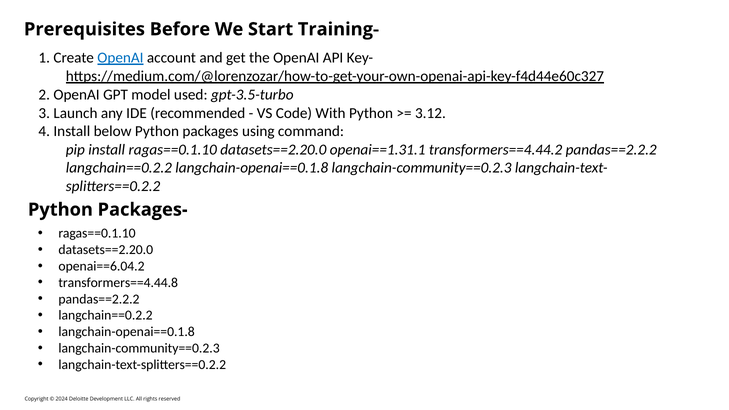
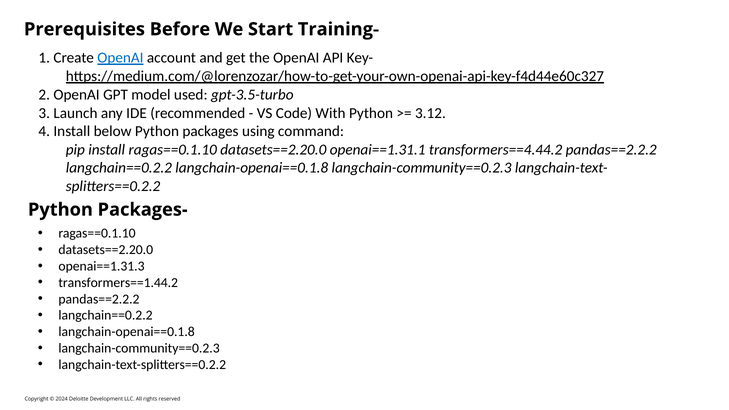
openai==6.04.2: openai==6.04.2 -> openai==1.31.3
transformers==4.44.8: transformers==4.44.8 -> transformers==1.44.2
